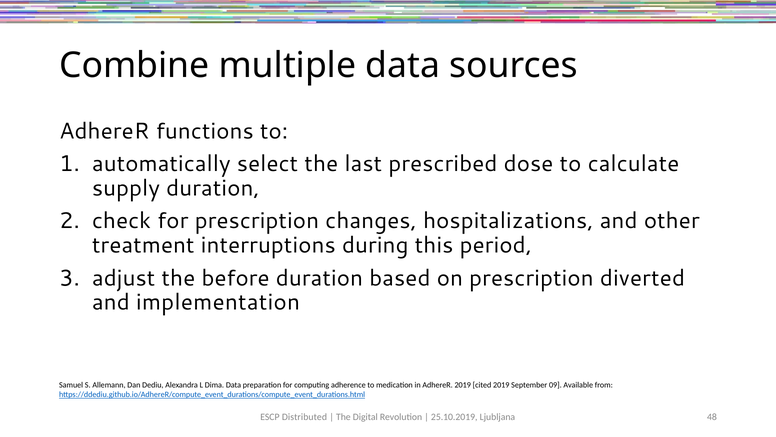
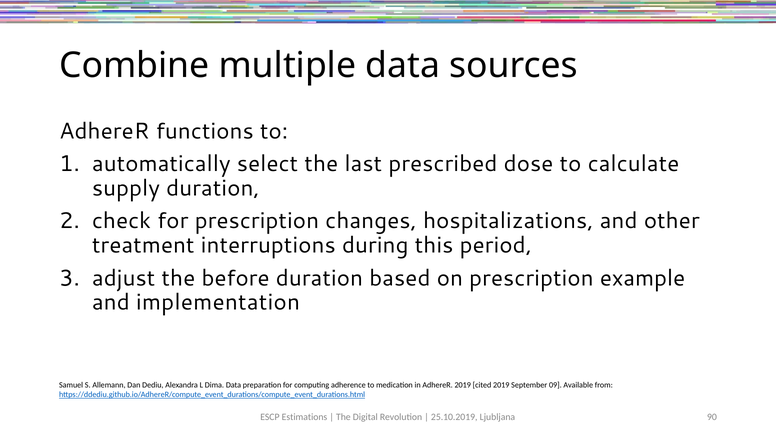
diverted: diverted -> example
Distributed: Distributed -> Estimations
48: 48 -> 90
